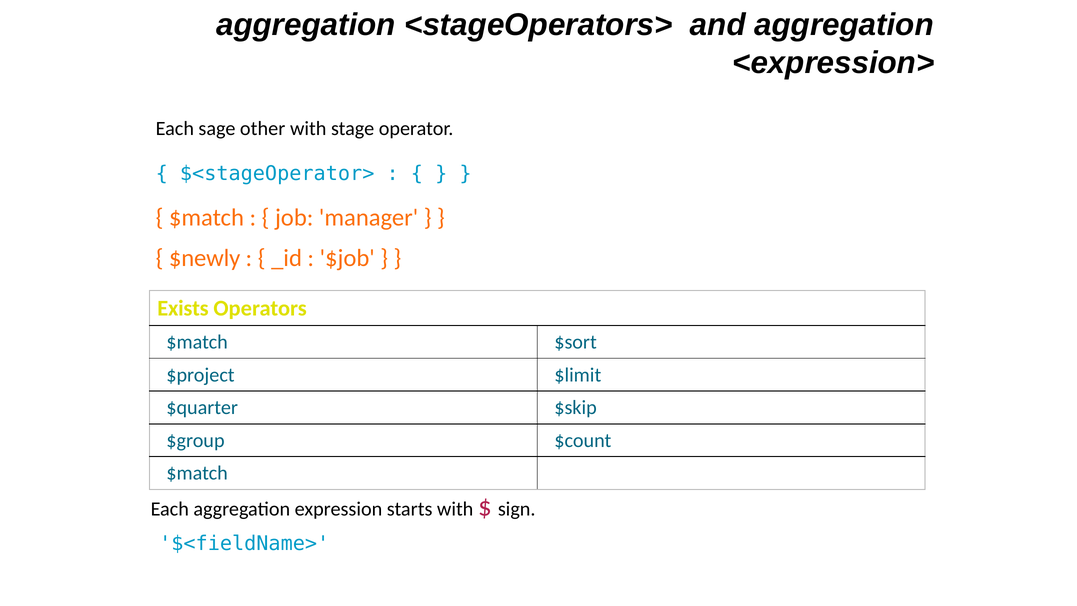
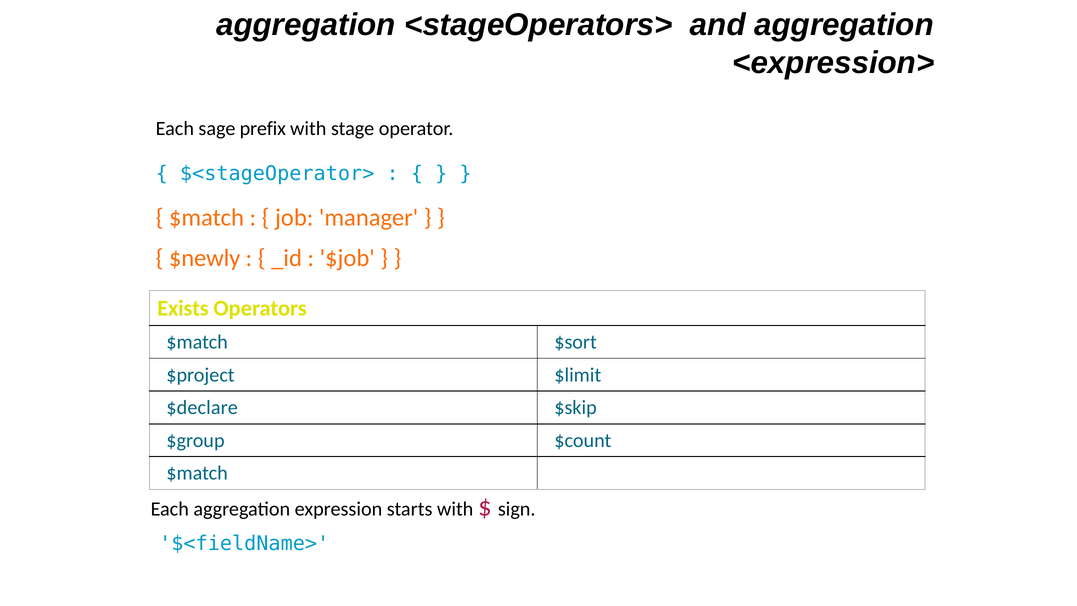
other: other -> prefix
$quarter: $quarter -> $declare
